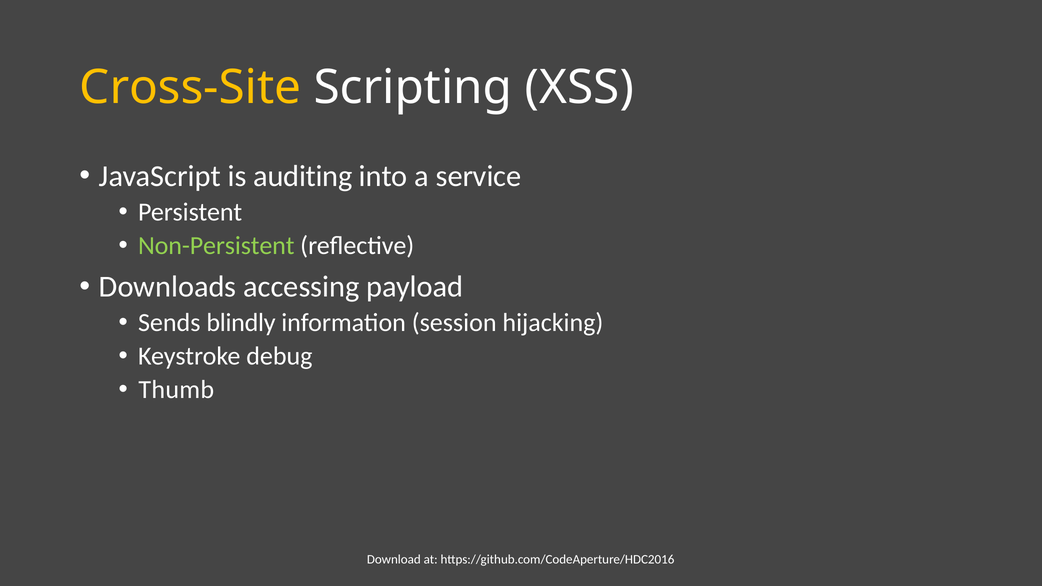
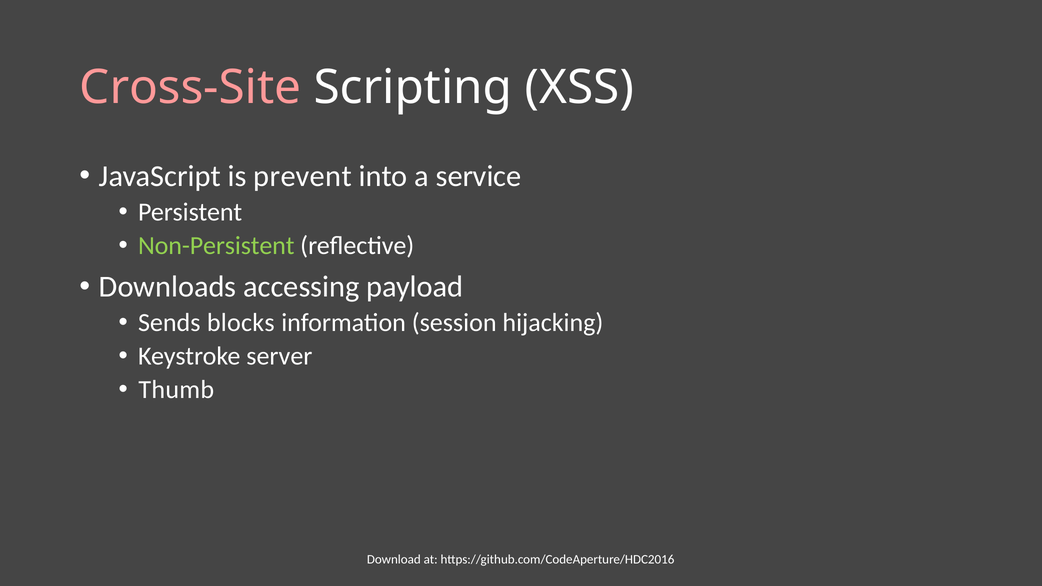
Cross-Site colour: yellow -> pink
auditing: auditing -> prevent
blindly: blindly -> blocks
debug: debug -> server
